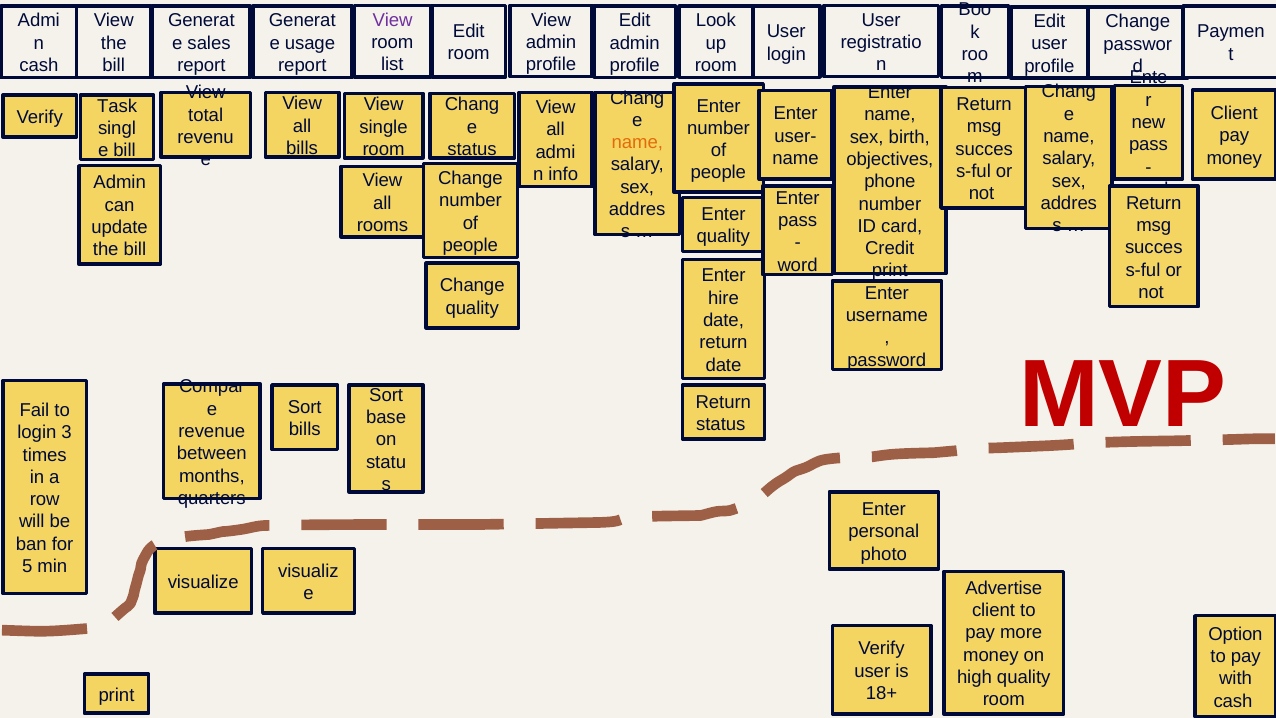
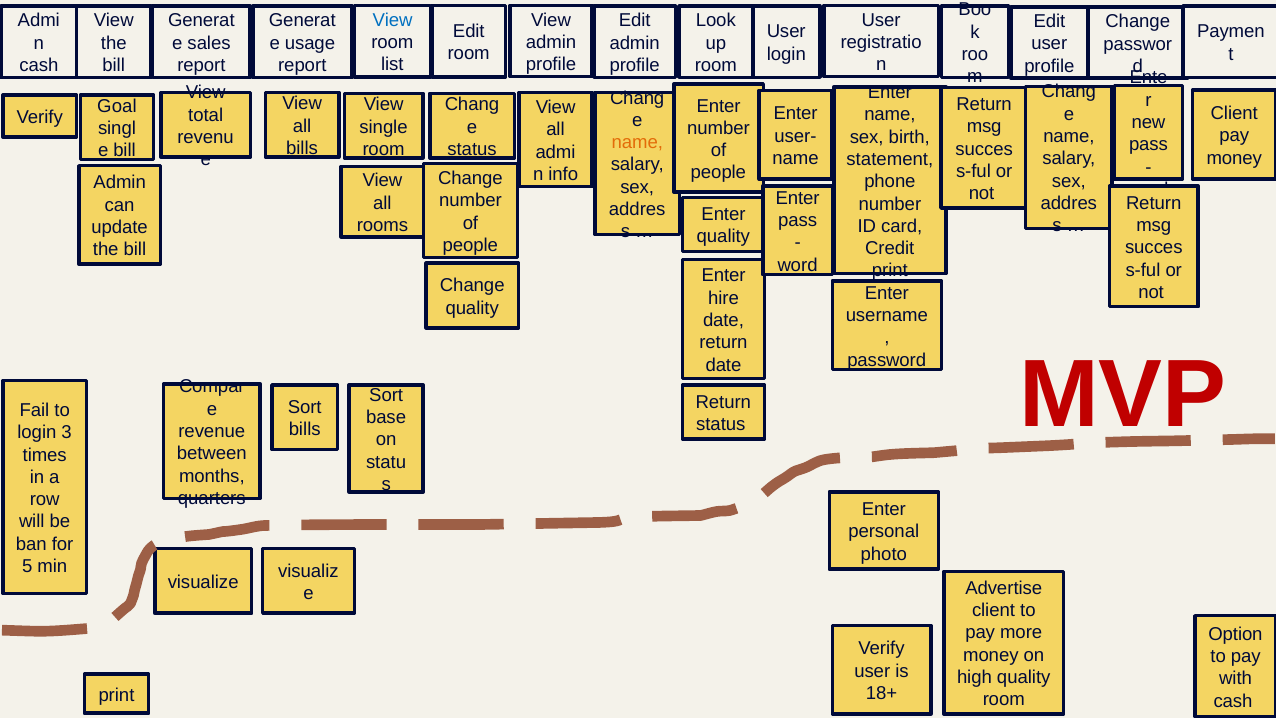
View at (393, 20) colour: purple -> blue
Task: Task -> Goal
objectives: objectives -> statement
